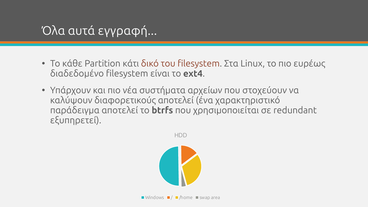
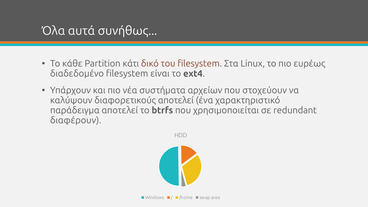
εγγραφή: εγγραφή -> συνήθως
εξυπηρετεί: εξυπηρετεί -> διαφέρουν
